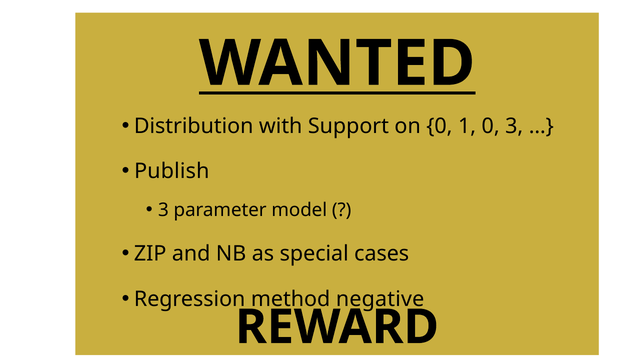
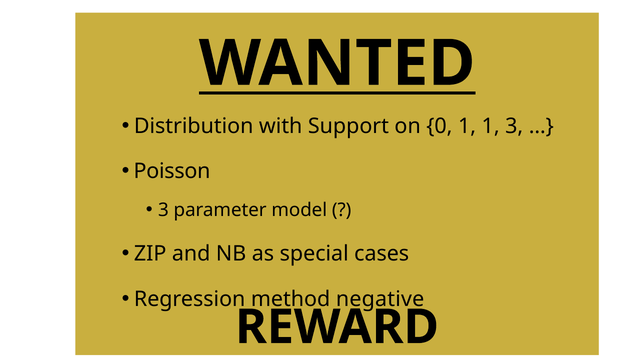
1 0: 0 -> 1
Publish: Publish -> Poisson
